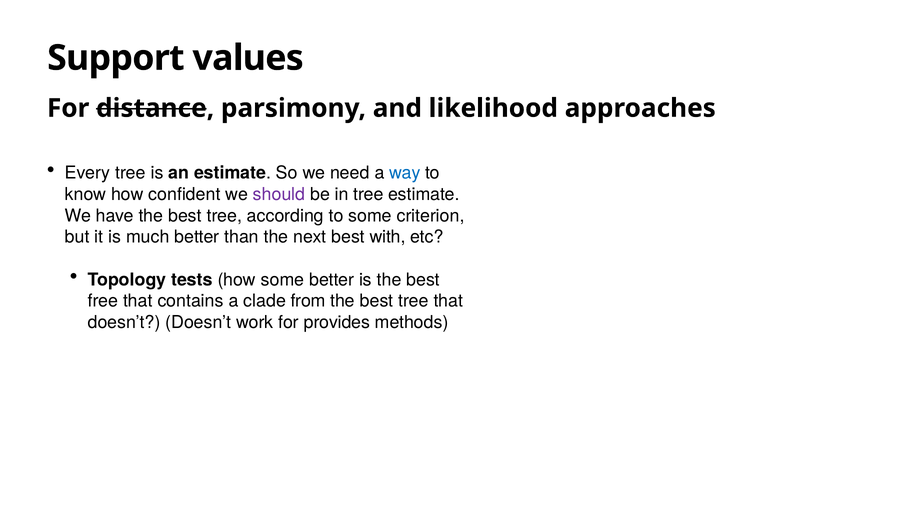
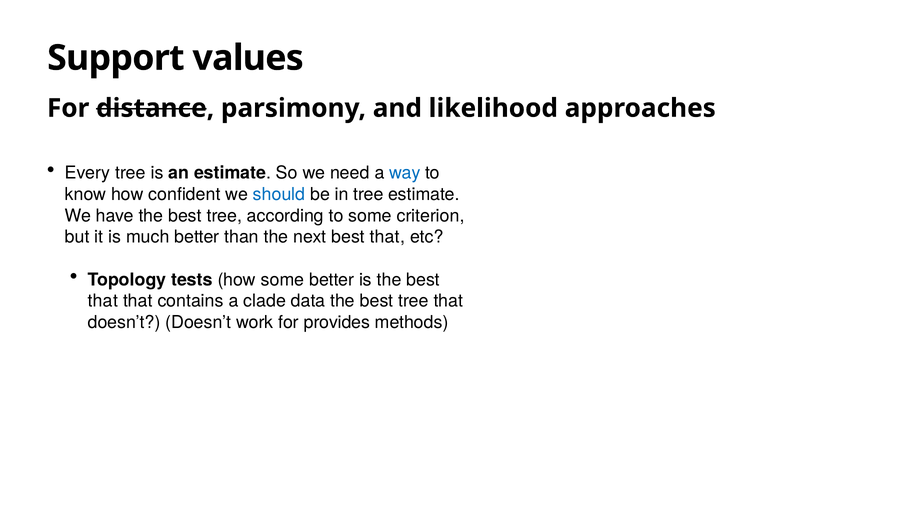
should colour: purple -> blue
next best with: with -> that
free at (103, 301): free -> that
from: from -> data
